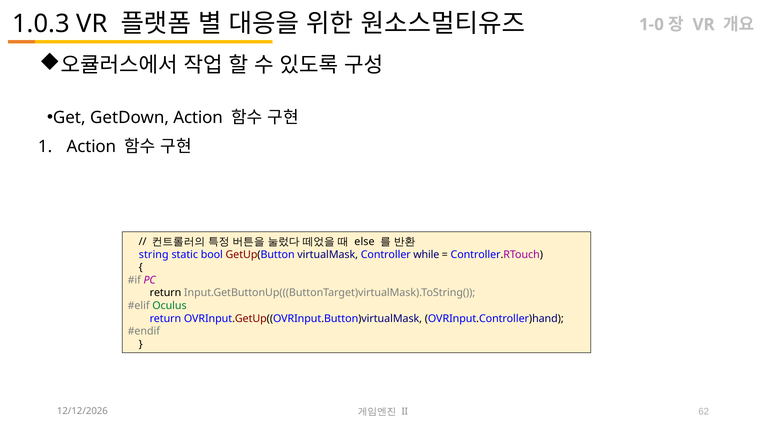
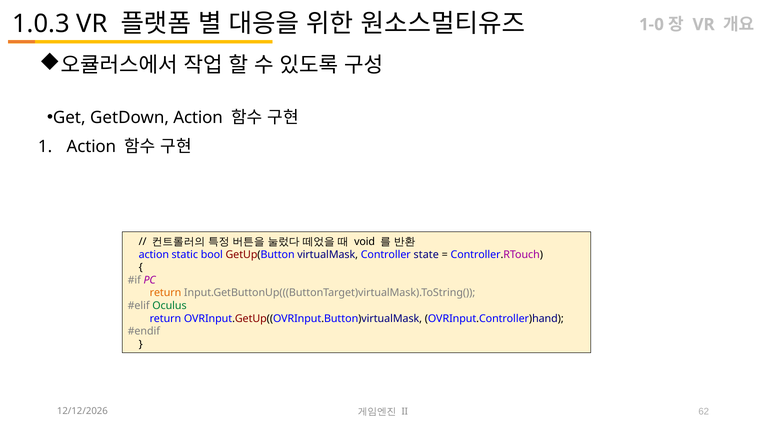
else: else -> void
string at (154, 255): string -> action
while: while -> state
return at (165, 293) colour: black -> orange
